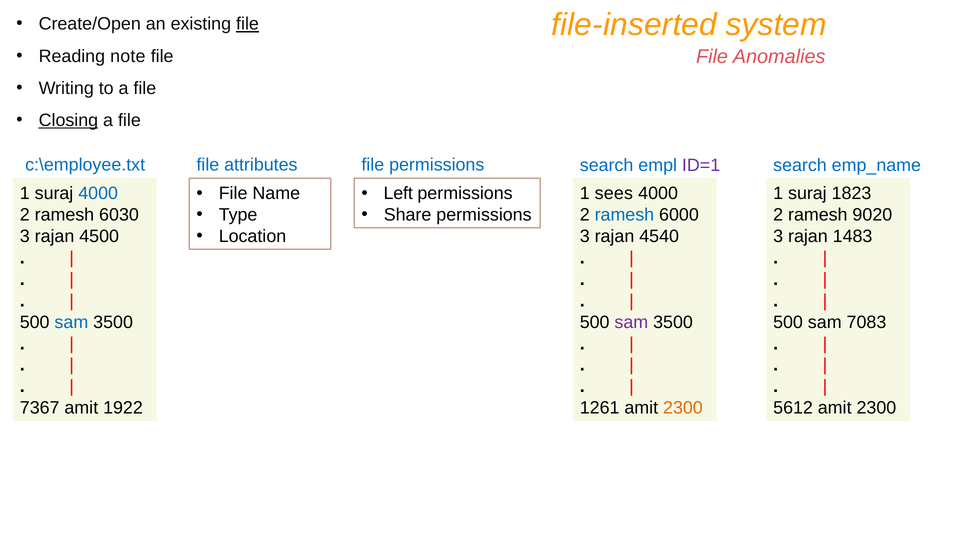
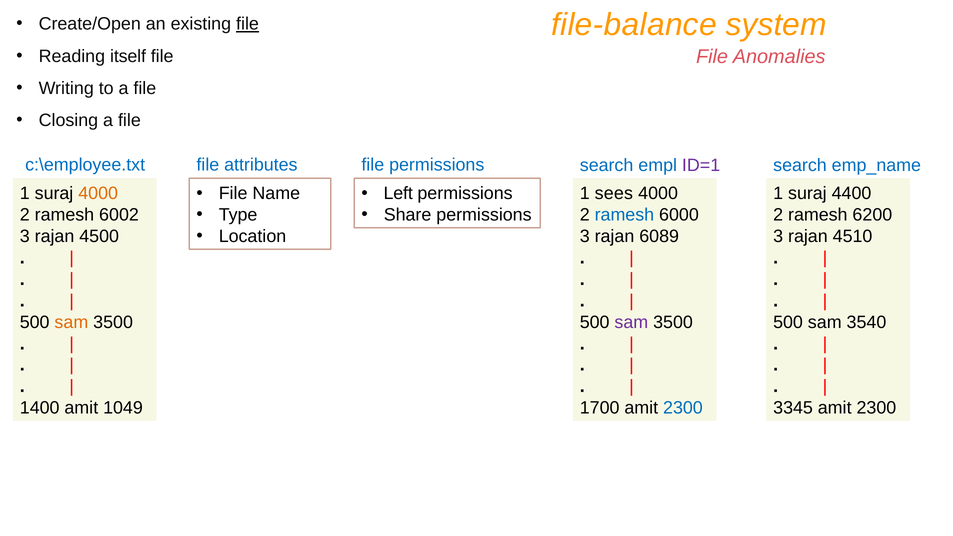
file-inserted: file-inserted -> file-balance
note: note -> itself
Closing underline: present -> none
4000 at (98, 194) colour: blue -> orange
1823: 1823 -> 4400
6030: 6030 -> 6002
9020: 9020 -> 6200
4540: 4540 -> 6089
1483: 1483 -> 4510
sam at (71, 322) colour: blue -> orange
7083: 7083 -> 3540
7367: 7367 -> 1400
1922: 1922 -> 1049
1261: 1261 -> 1700
2300 at (683, 408) colour: orange -> blue
5612: 5612 -> 3345
